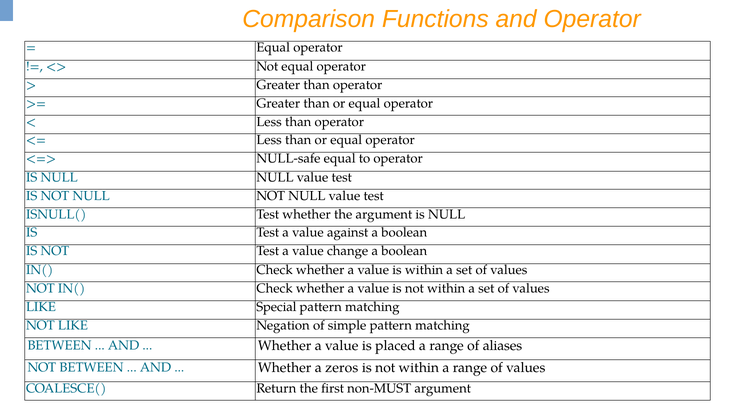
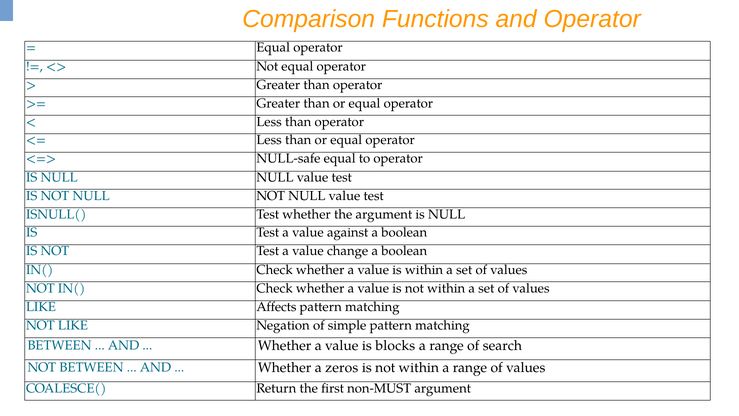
Special: Special -> Affects
placed: placed -> blocks
aliases: aliases -> search
